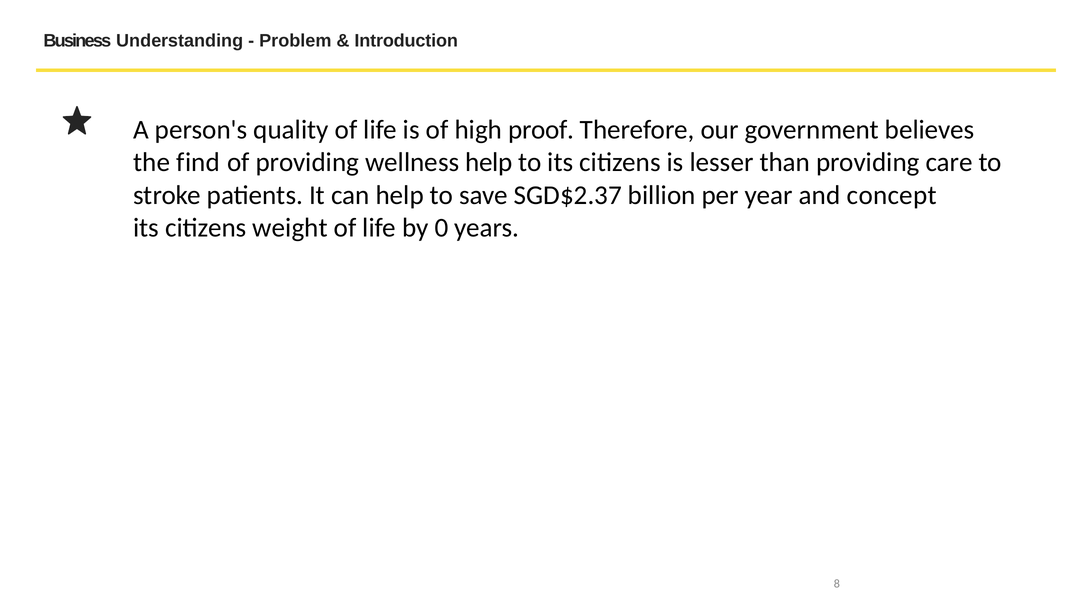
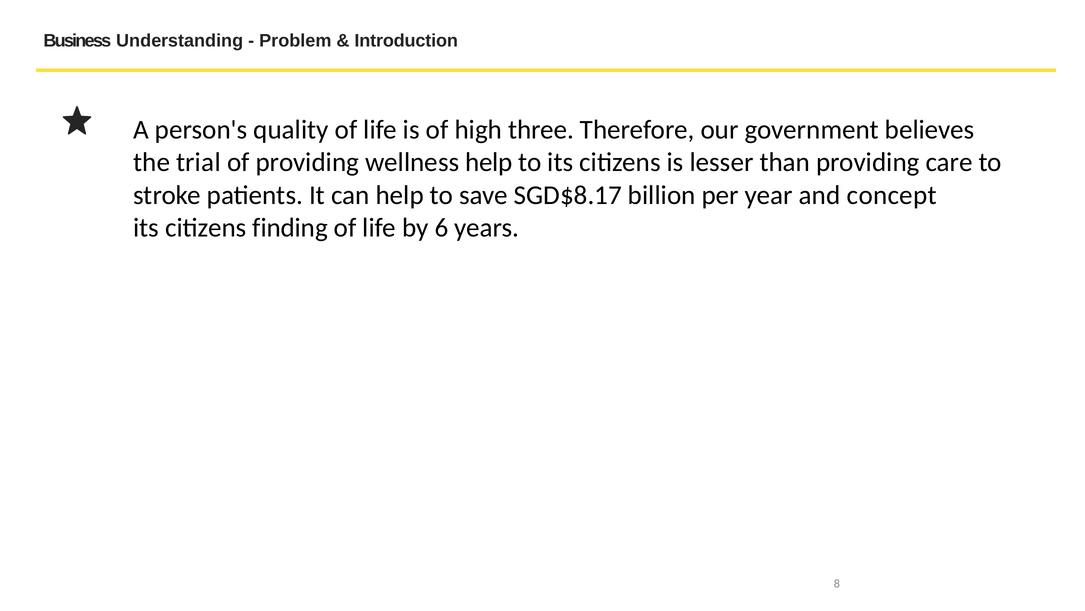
proof: proof -> three
find: find -> trial
SGD$2.37: SGD$2.37 -> SGD$8.17
weight: weight -> finding
0: 0 -> 6
